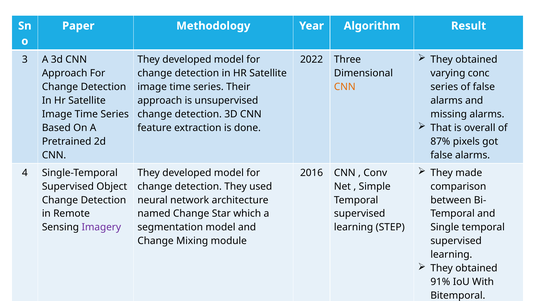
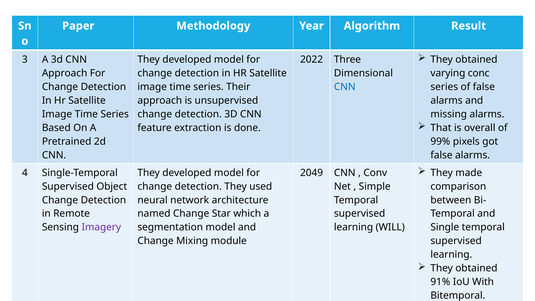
CNN at (345, 87) colour: orange -> blue
87%: 87% -> 99%
2016: 2016 -> 2049
STEP: STEP -> WILL
